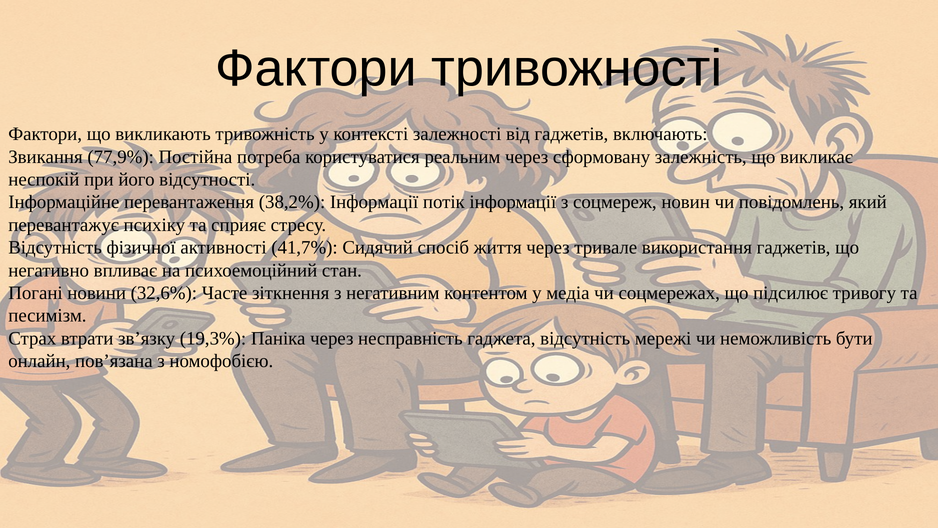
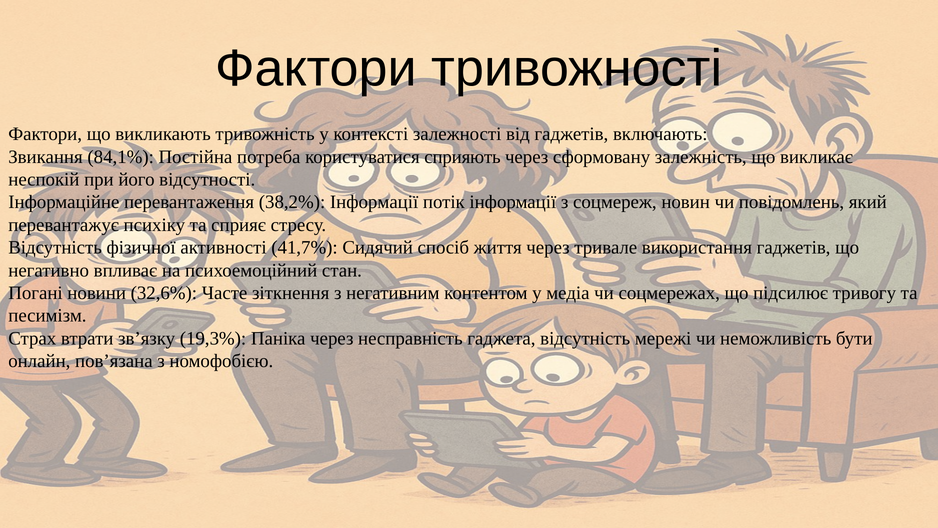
77,9%: 77,9% -> 84,1%
реальним: реальним -> сприяють
